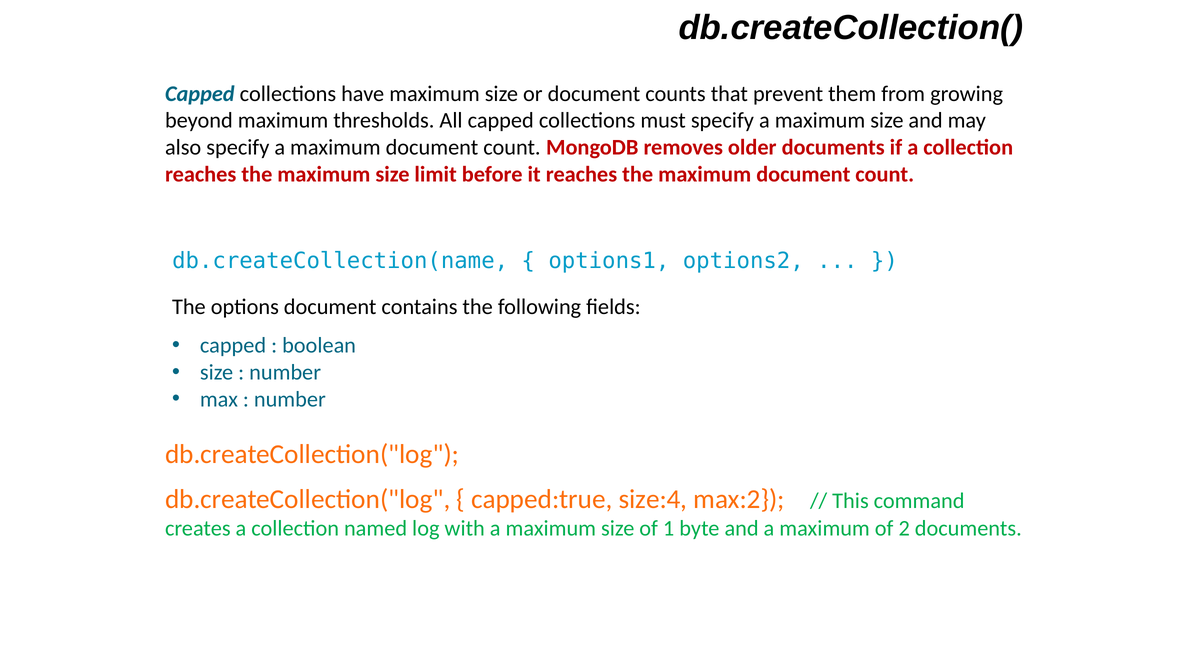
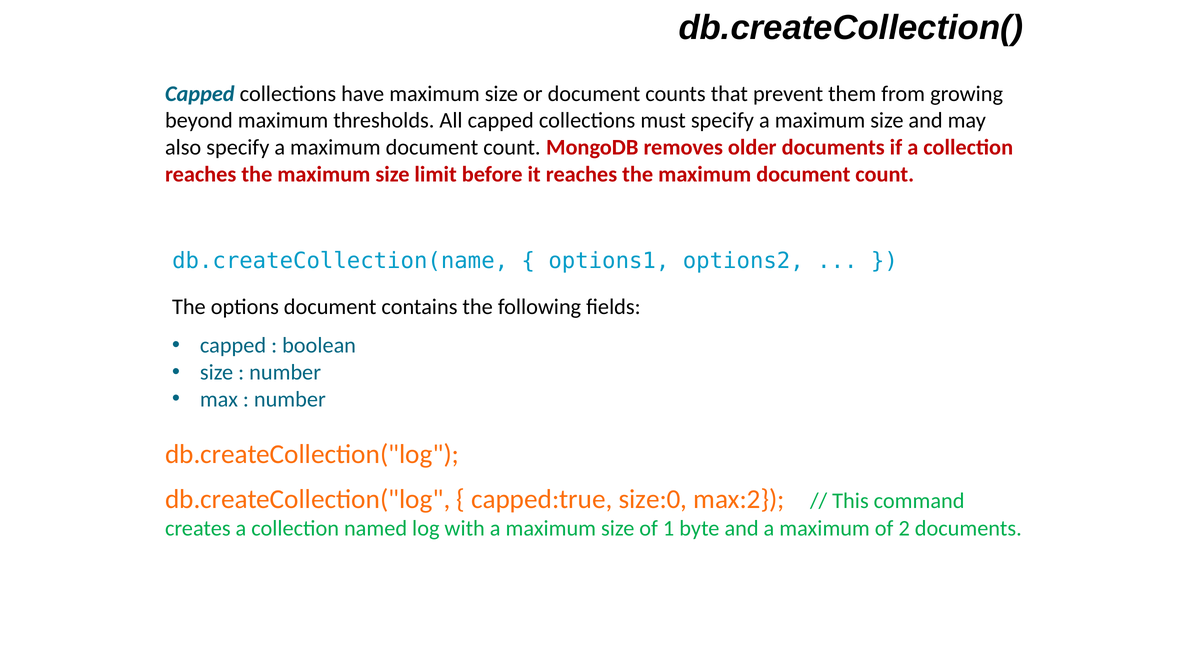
size:4: size:4 -> size:0
